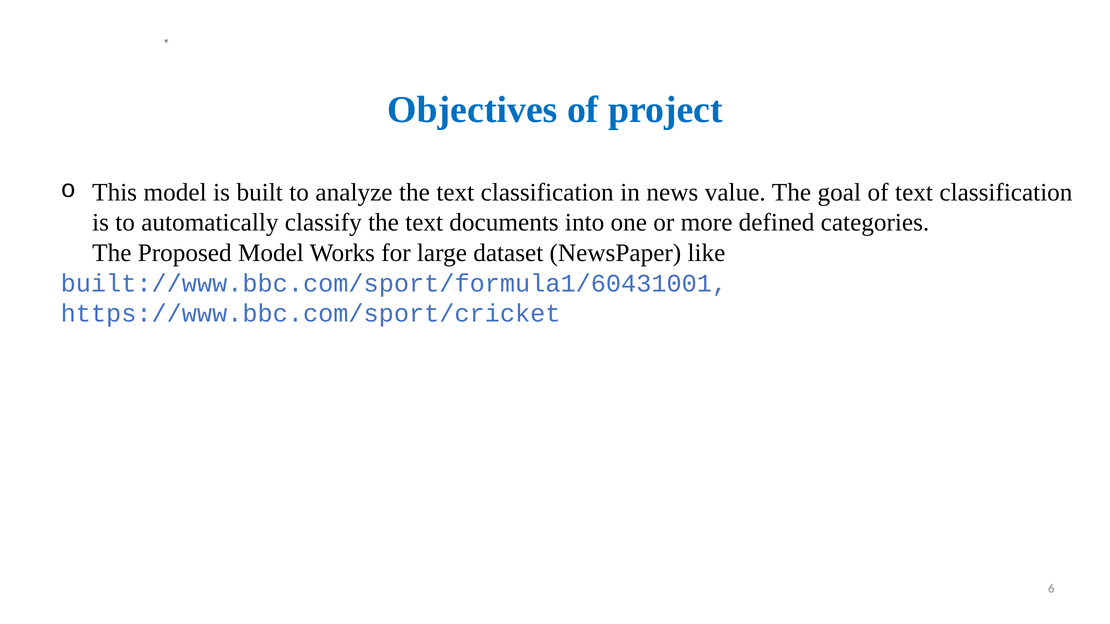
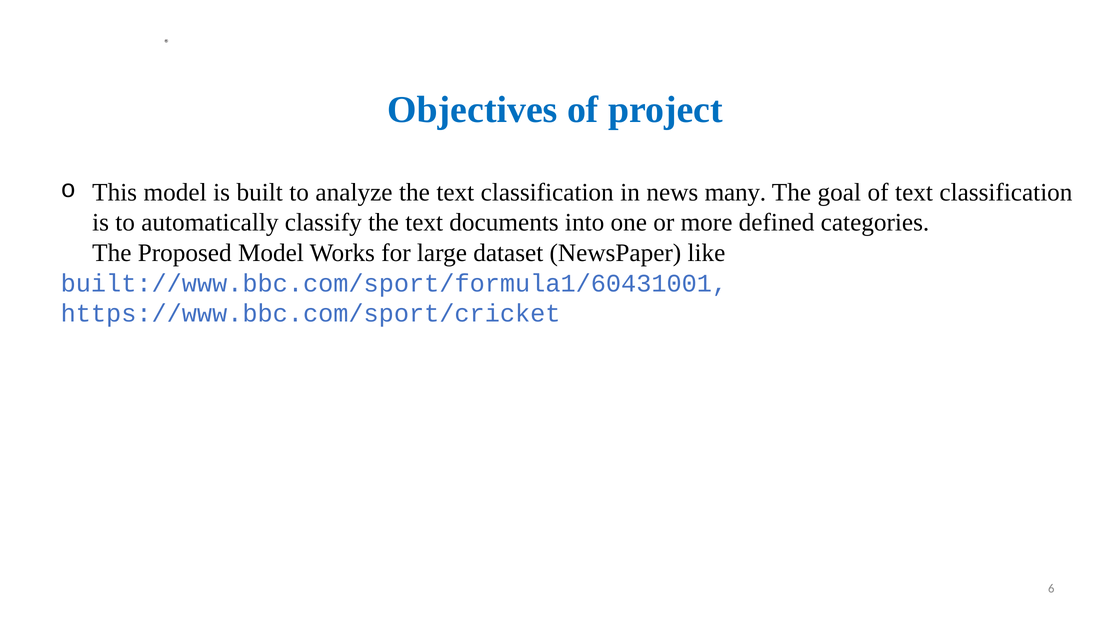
value: value -> many
